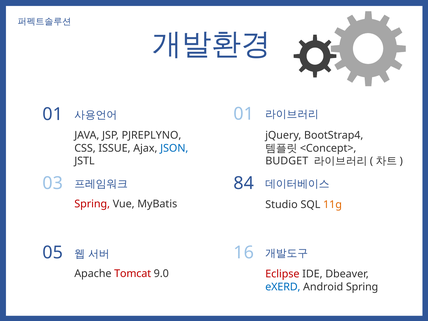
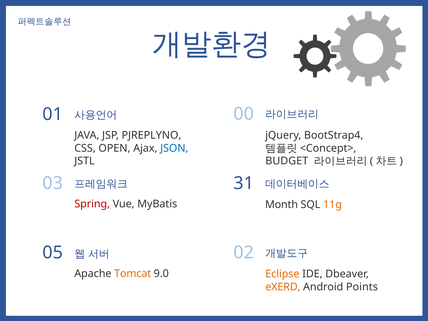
01 01: 01 -> 00
ISSUE: ISSUE -> OPEN
84: 84 -> 31
Studio: Studio -> Month
16: 16 -> 02
Tomcat colour: red -> orange
Eclipse colour: red -> orange
eXERD colour: blue -> orange
Android Spring: Spring -> Points
